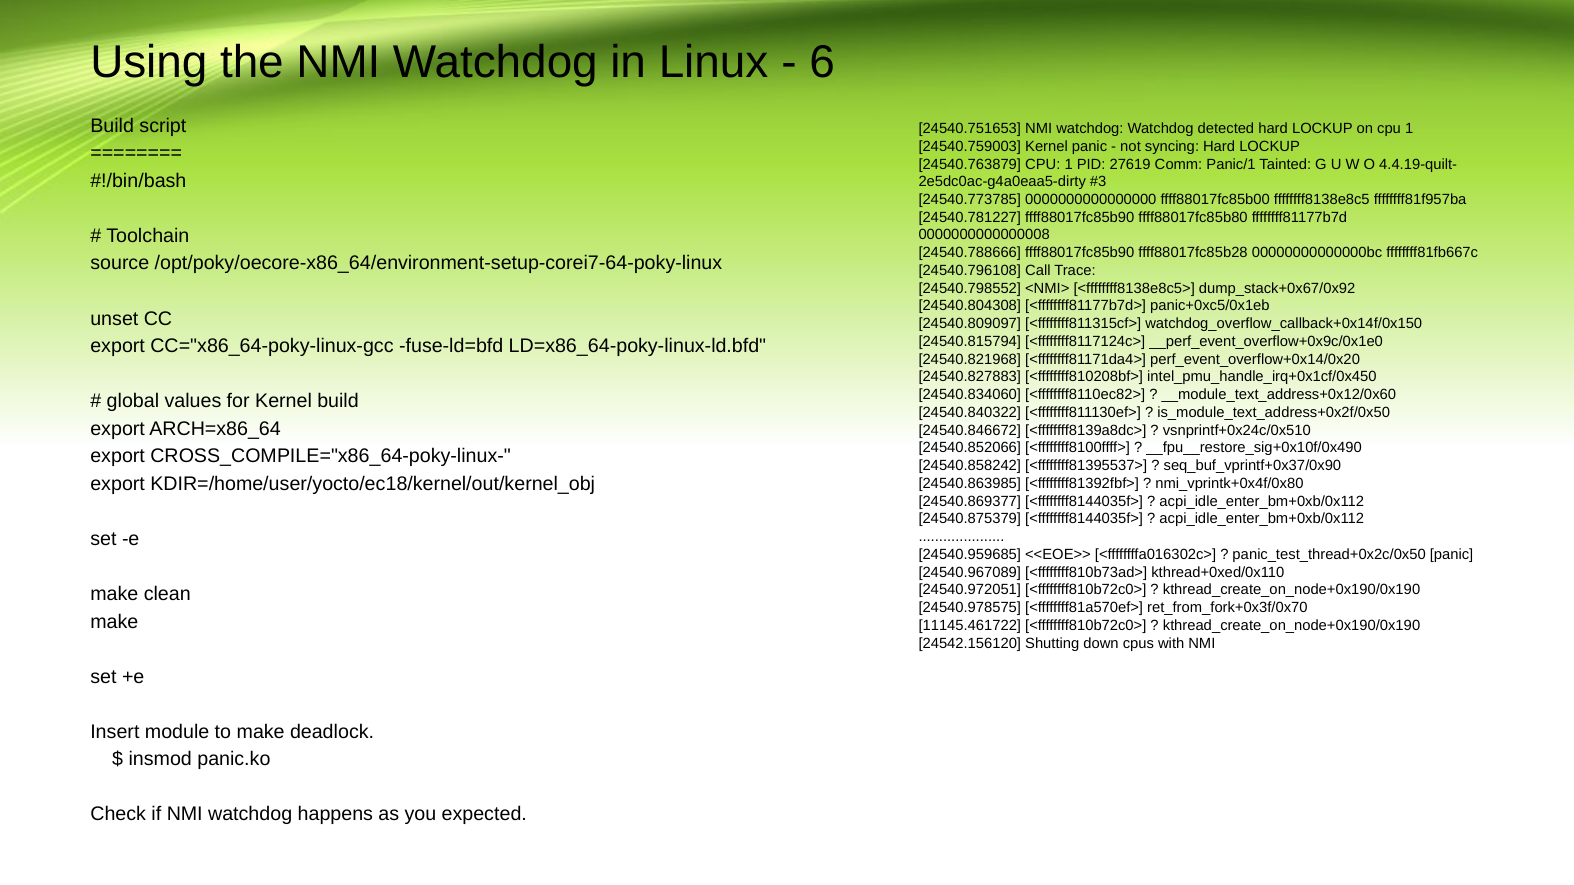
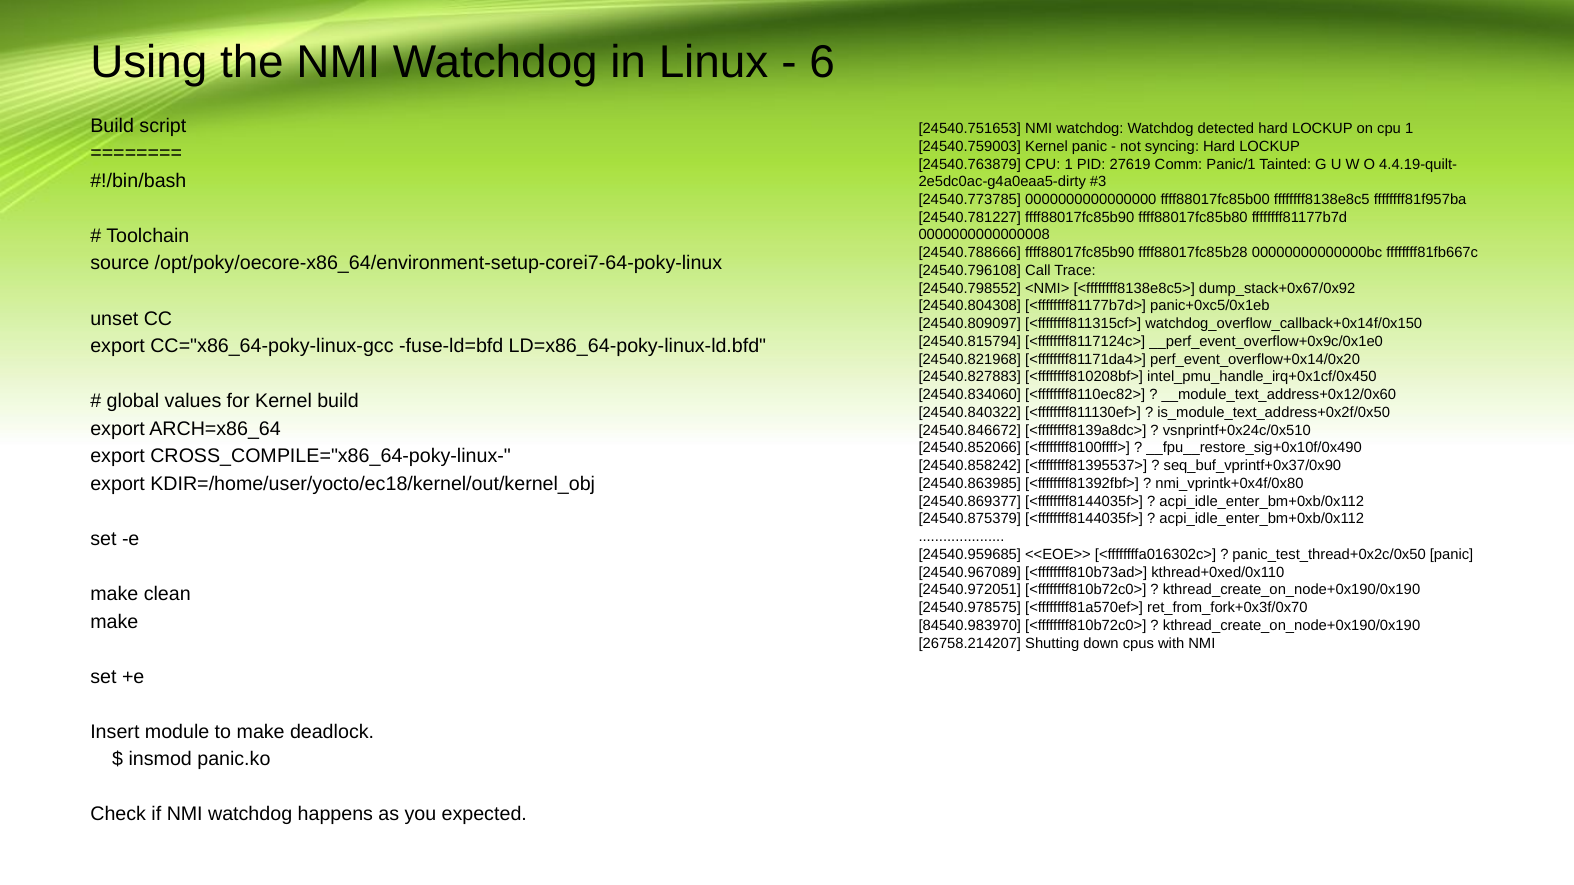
11145.461722: 11145.461722 -> 84540.983970
24542.156120: 24542.156120 -> 26758.214207
